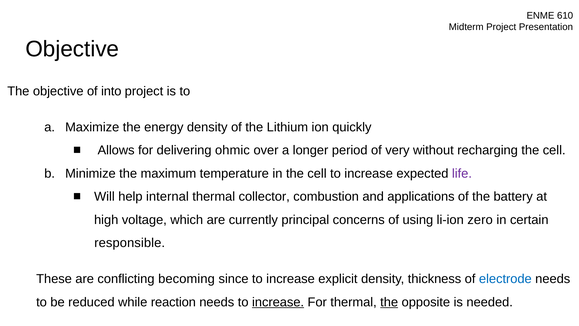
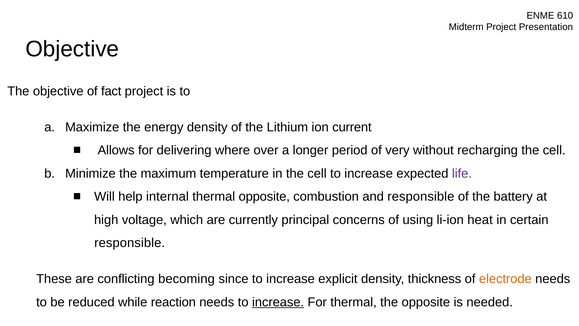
into: into -> fact
quickly: quickly -> current
ohmic: ohmic -> where
thermal collector: collector -> opposite
and applications: applications -> responsible
zero: zero -> heat
electrode colour: blue -> orange
the at (389, 302) underline: present -> none
